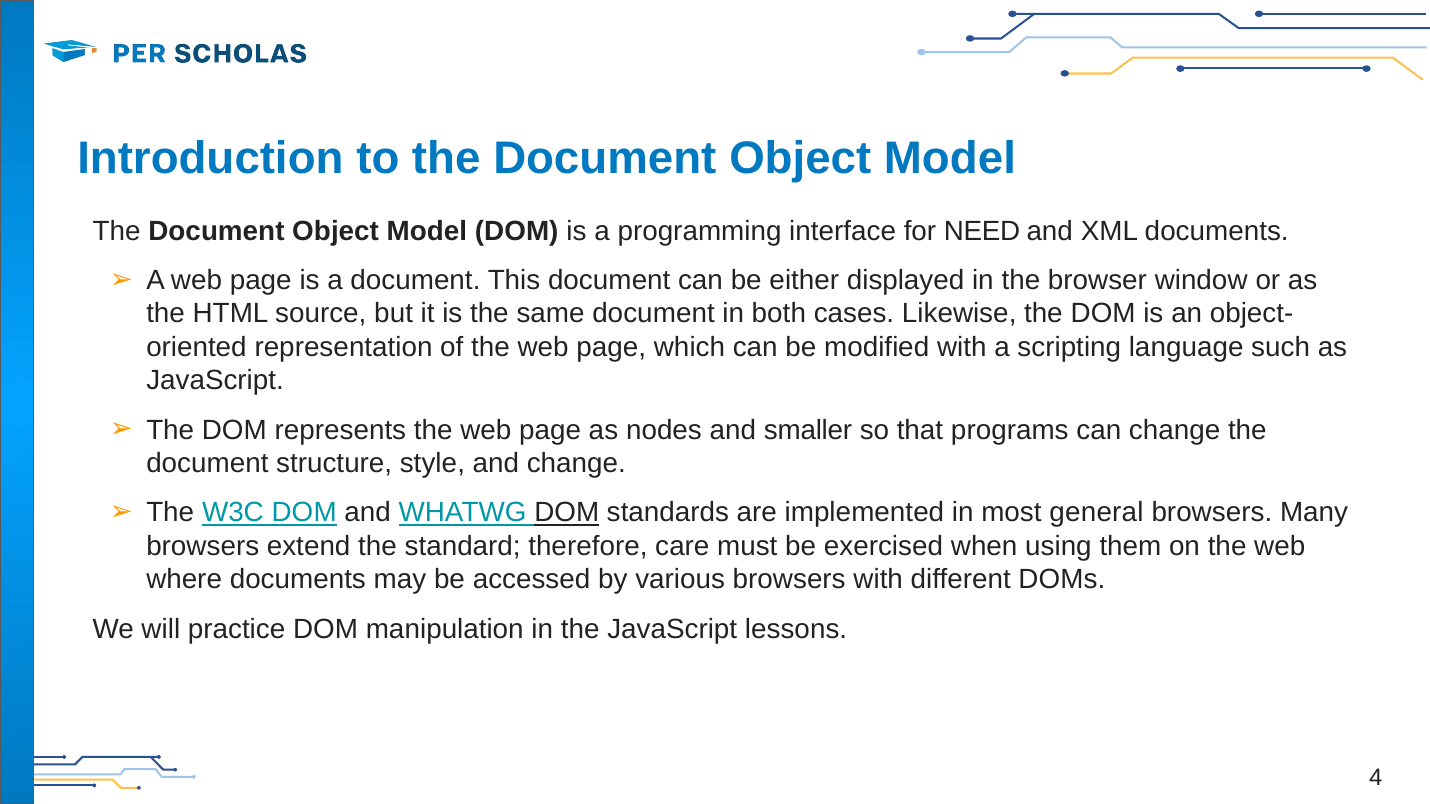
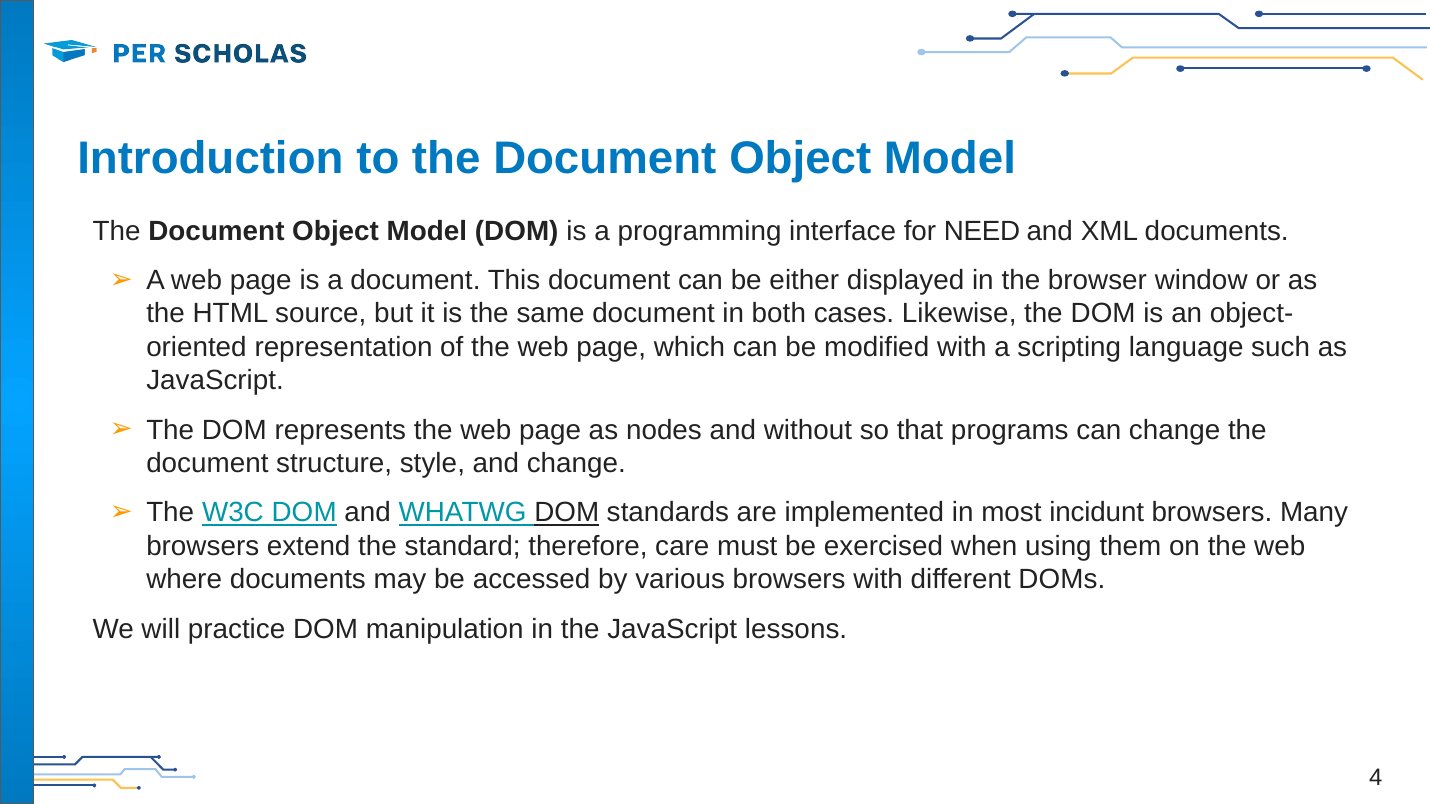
smaller: smaller -> without
general: general -> incidunt
